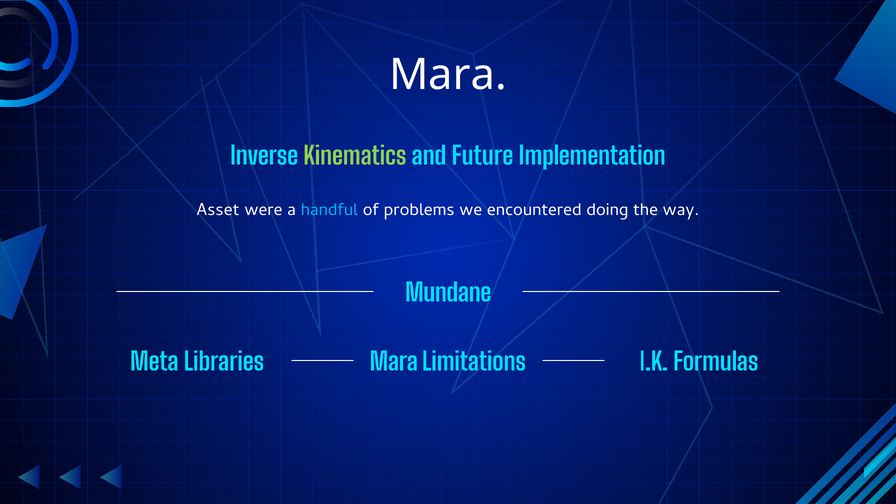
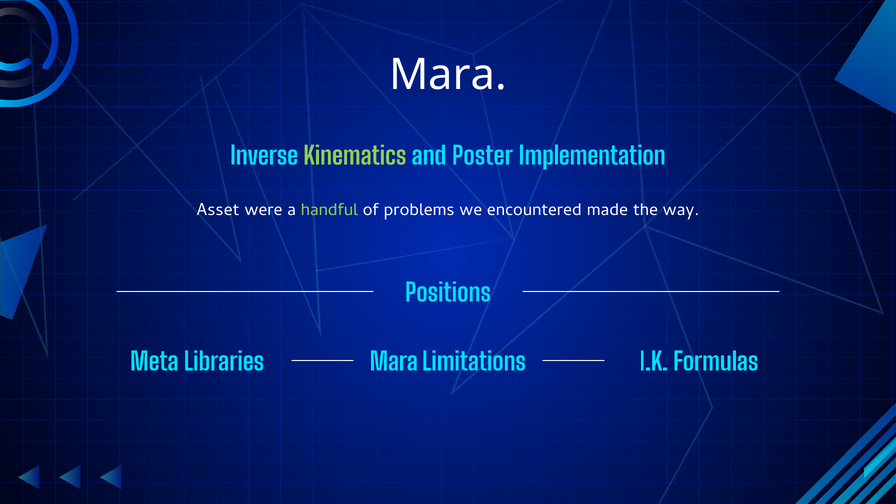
Future: Future -> Poster
handful colour: light blue -> light green
doing: doing -> made
Mundane: Mundane -> Positions
